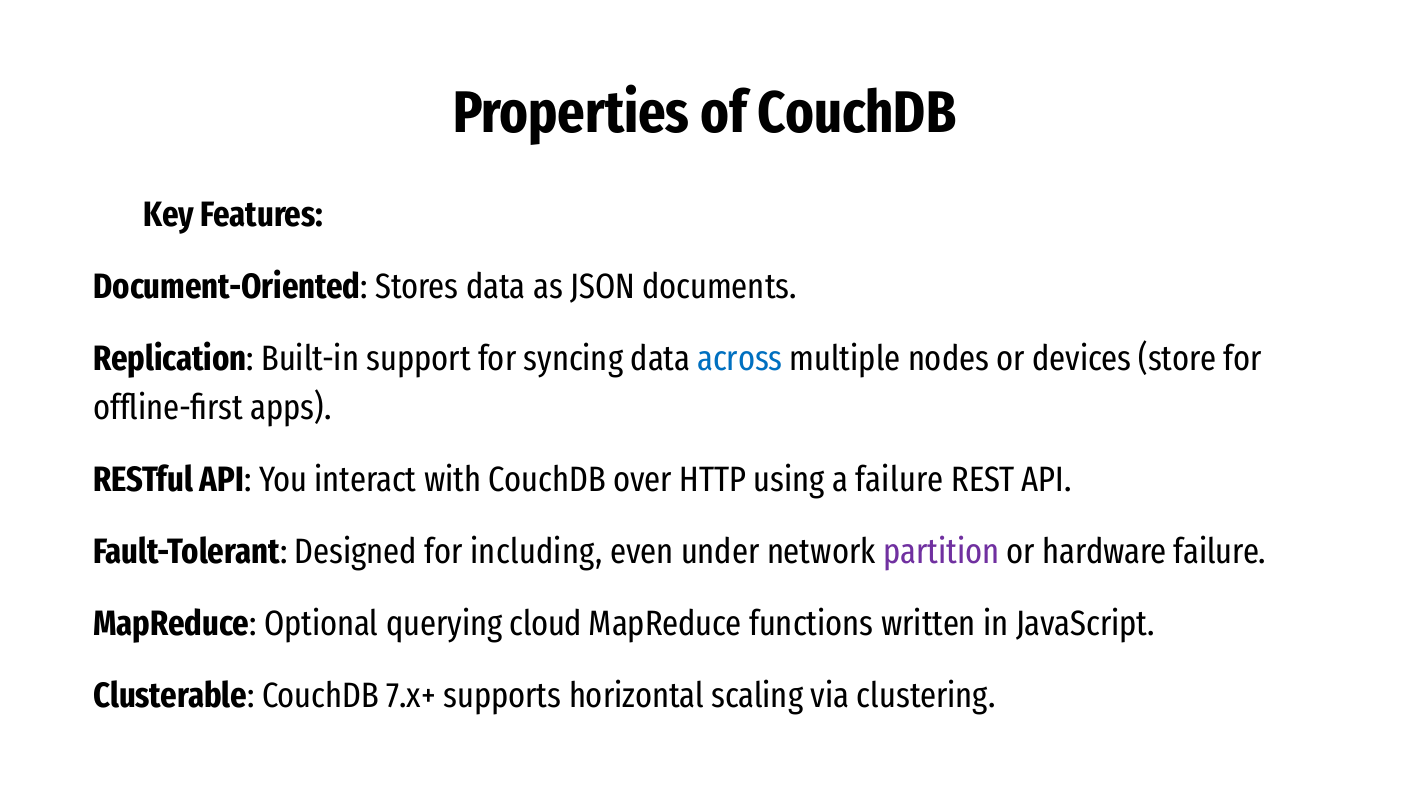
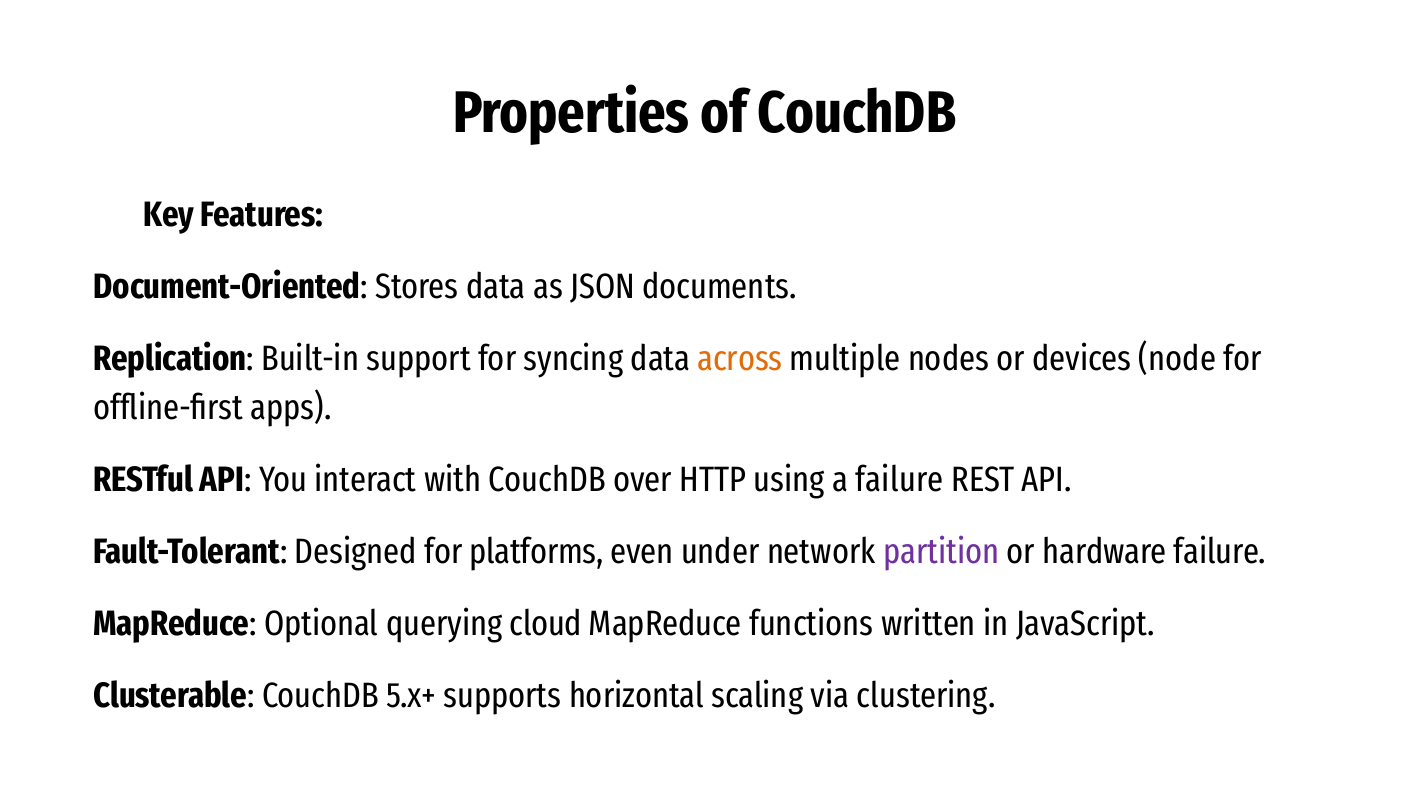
across colour: blue -> orange
store: store -> node
including: including -> platforms
7.x+: 7.x+ -> 5.x+
